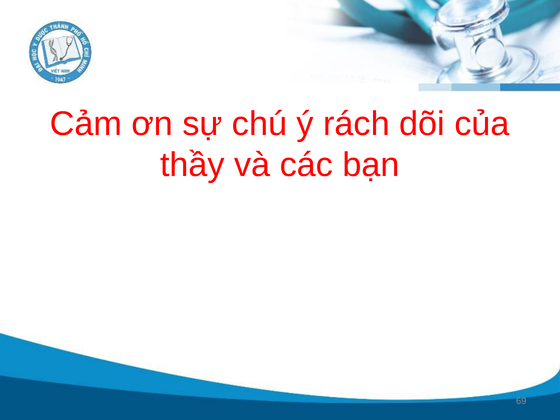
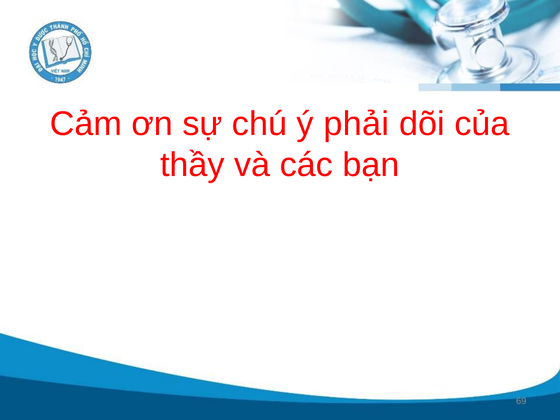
rách: rách -> phải
